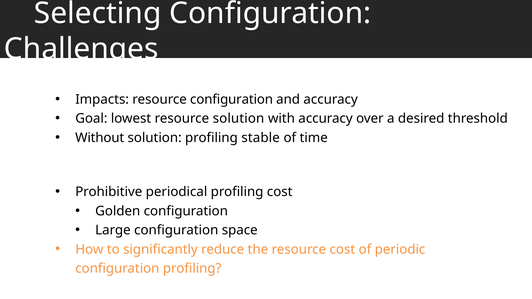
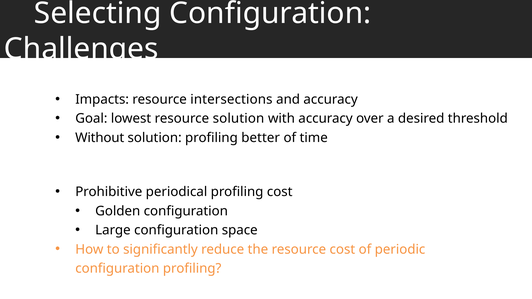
resource configuration: configuration -> intersections
stable: stable -> better
